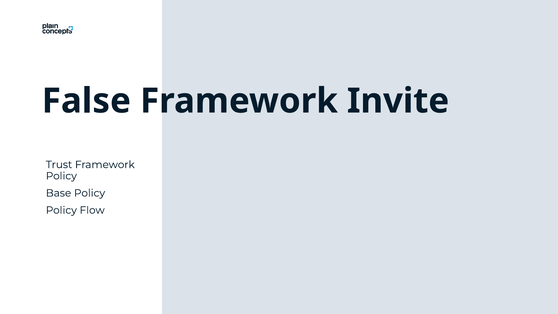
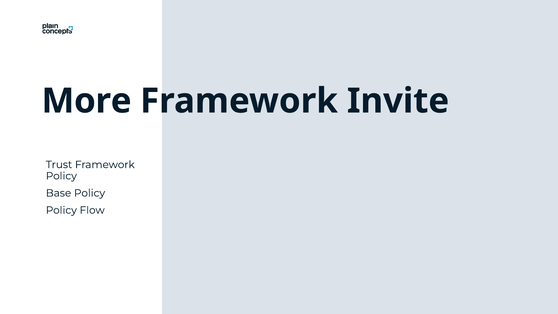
False: False -> More
